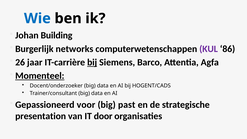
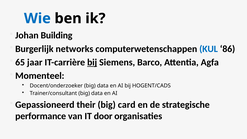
KUL colour: purple -> blue
26: 26 -> 65
Momenteel underline: present -> none
voor: voor -> their
past: past -> card
presentation: presentation -> performance
